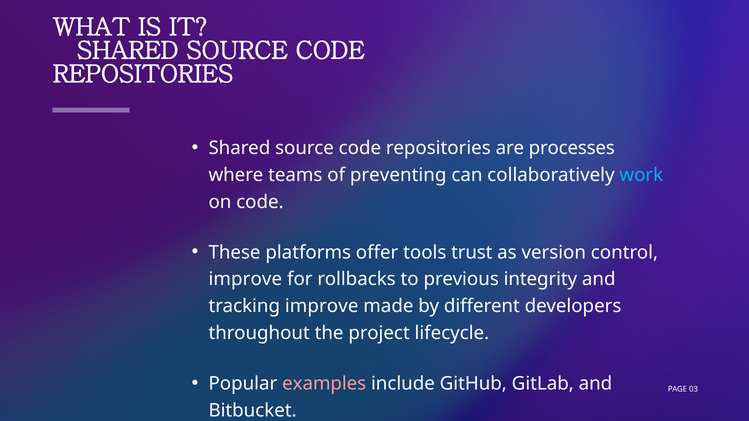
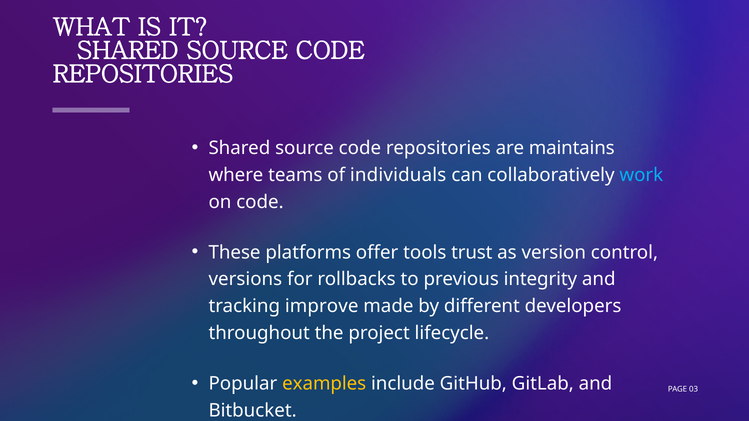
processes: processes -> maintains
preventing: preventing -> individuals
improve at (245, 279): improve -> versions
examples colour: pink -> yellow
